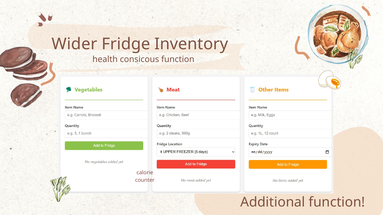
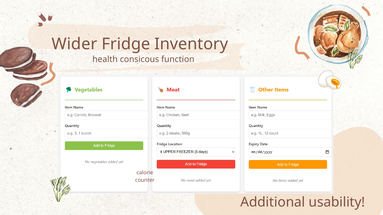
Additional function: function -> usability
